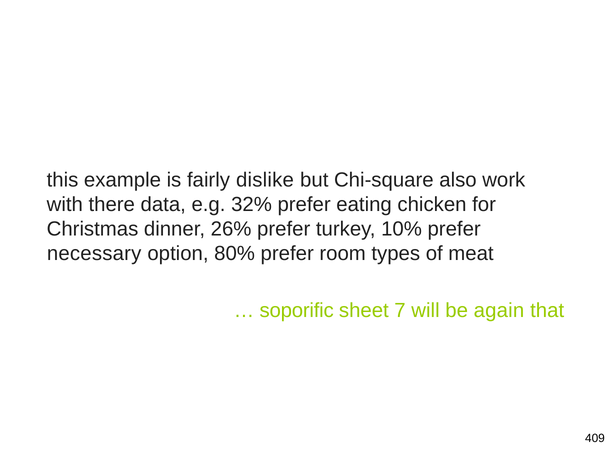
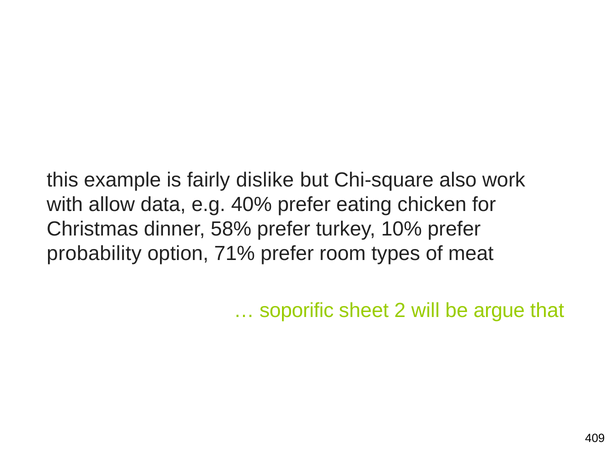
there: there -> allow
32%: 32% -> 40%
26%: 26% -> 58%
necessary: necessary -> probability
80%: 80% -> 71%
7: 7 -> 2
again: again -> argue
